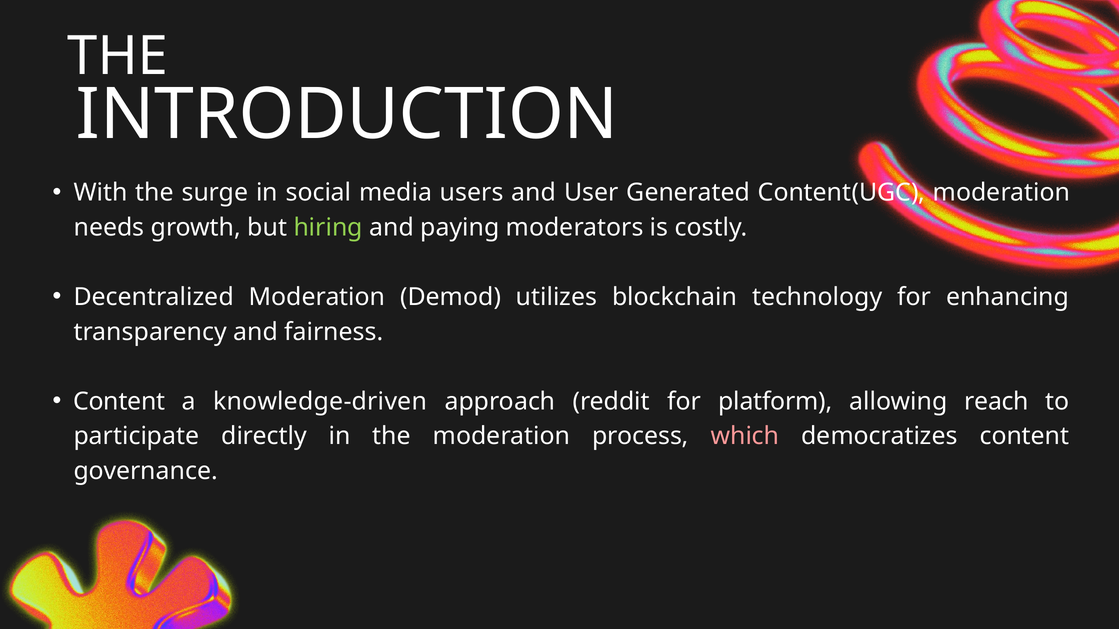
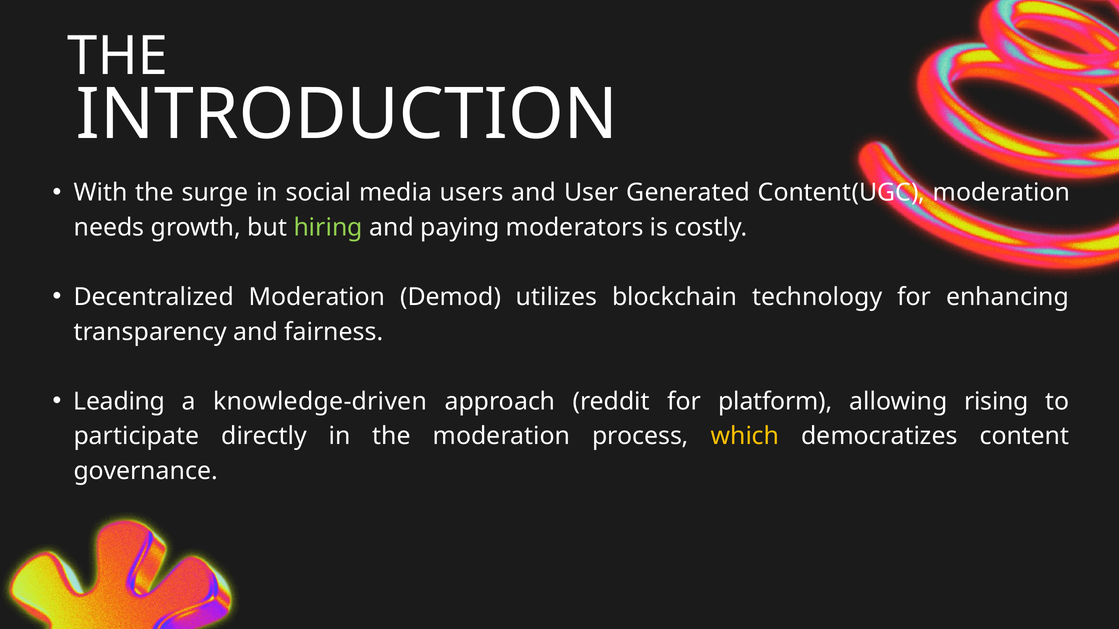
Content at (119, 402): Content -> Leading
reach: reach -> rising
which colour: pink -> yellow
